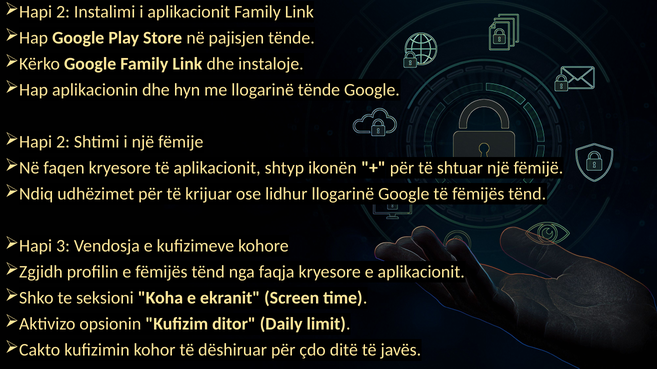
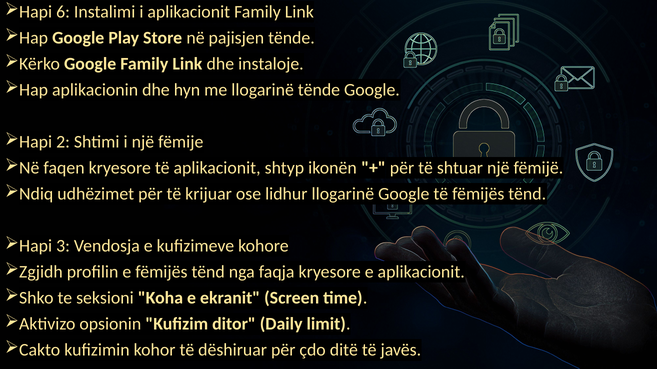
2 at (63, 12): 2 -> 6
